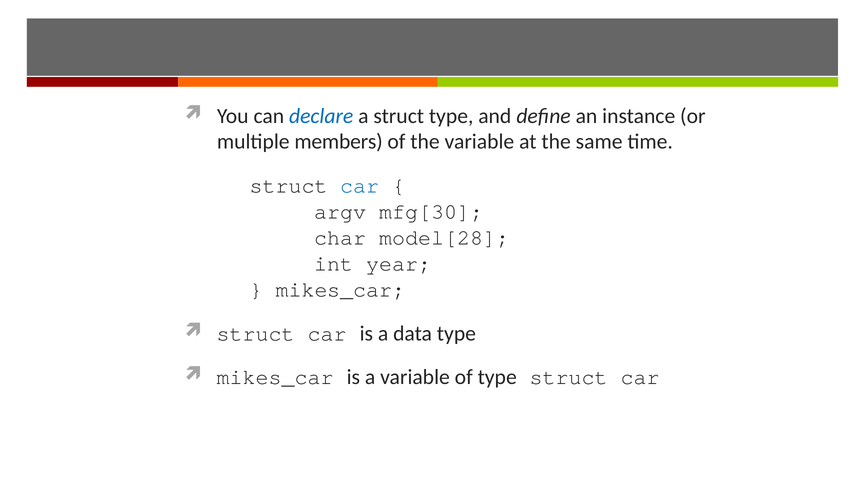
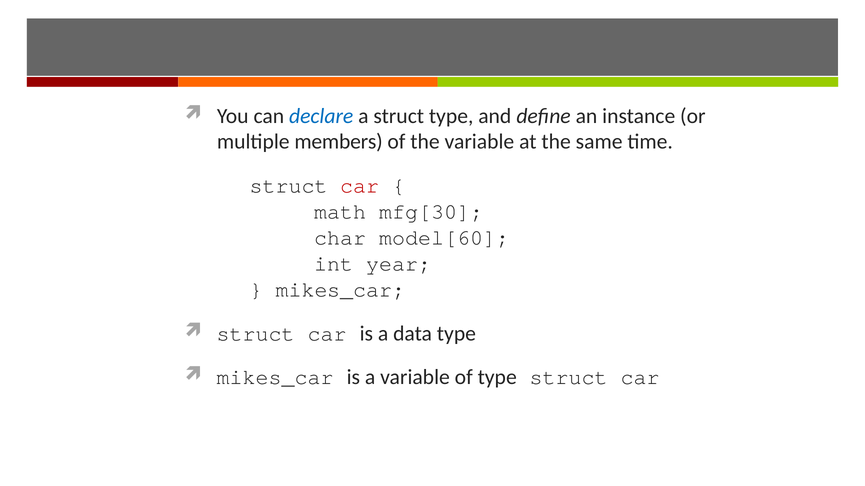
car at (360, 186) colour: blue -> red
argv: argv -> math
model[28: model[28 -> model[60
